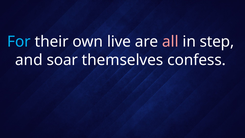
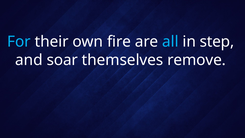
live: live -> fire
all colour: pink -> light blue
confess: confess -> remove
